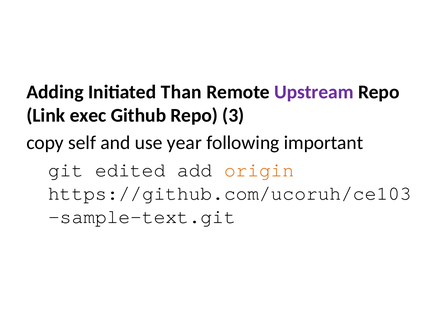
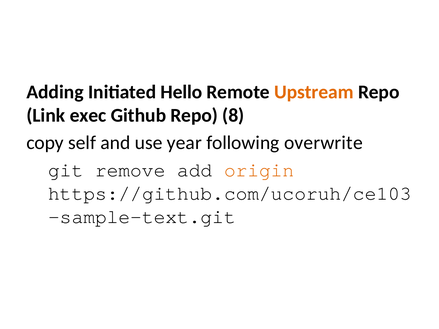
Than: Than -> Hello
Upstream colour: purple -> orange
3: 3 -> 8
important: important -> overwrite
edited: edited -> remove
